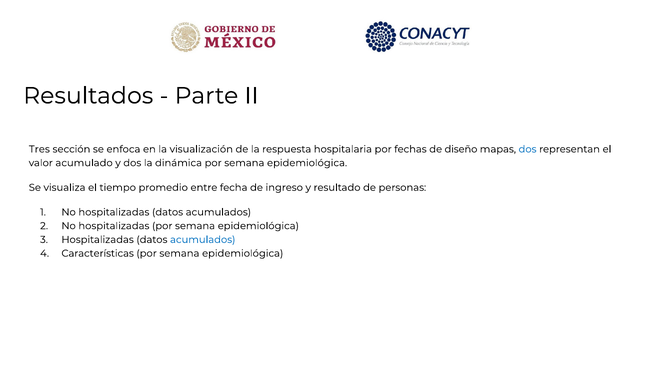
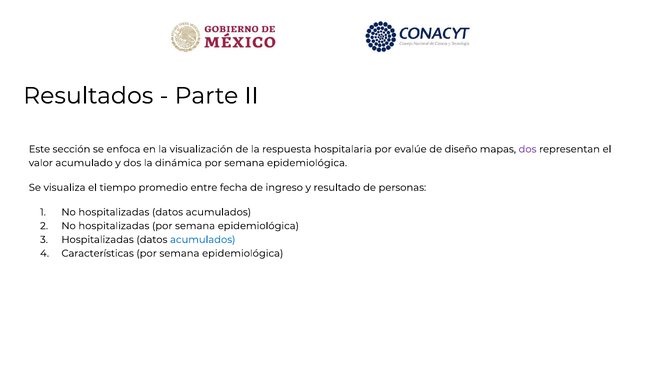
Tres: Tres -> Este
fechas: fechas -> evalúe
dos at (528, 149) colour: blue -> purple
